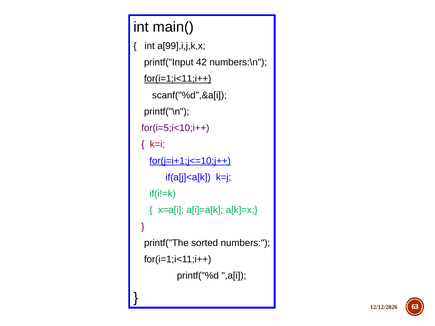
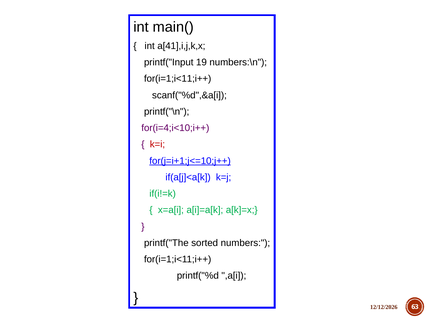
a[99],i,j,k,x: a[99],i,j,k,x -> a[41],i,j,k,x
42: 42 -> 19
for(i=1;i<11;i++ at (178, 79) underline: present -> none
for(i=5;i<10;i++: for(i=5;i<10;i++ -> for(i=4;i<10;i++
